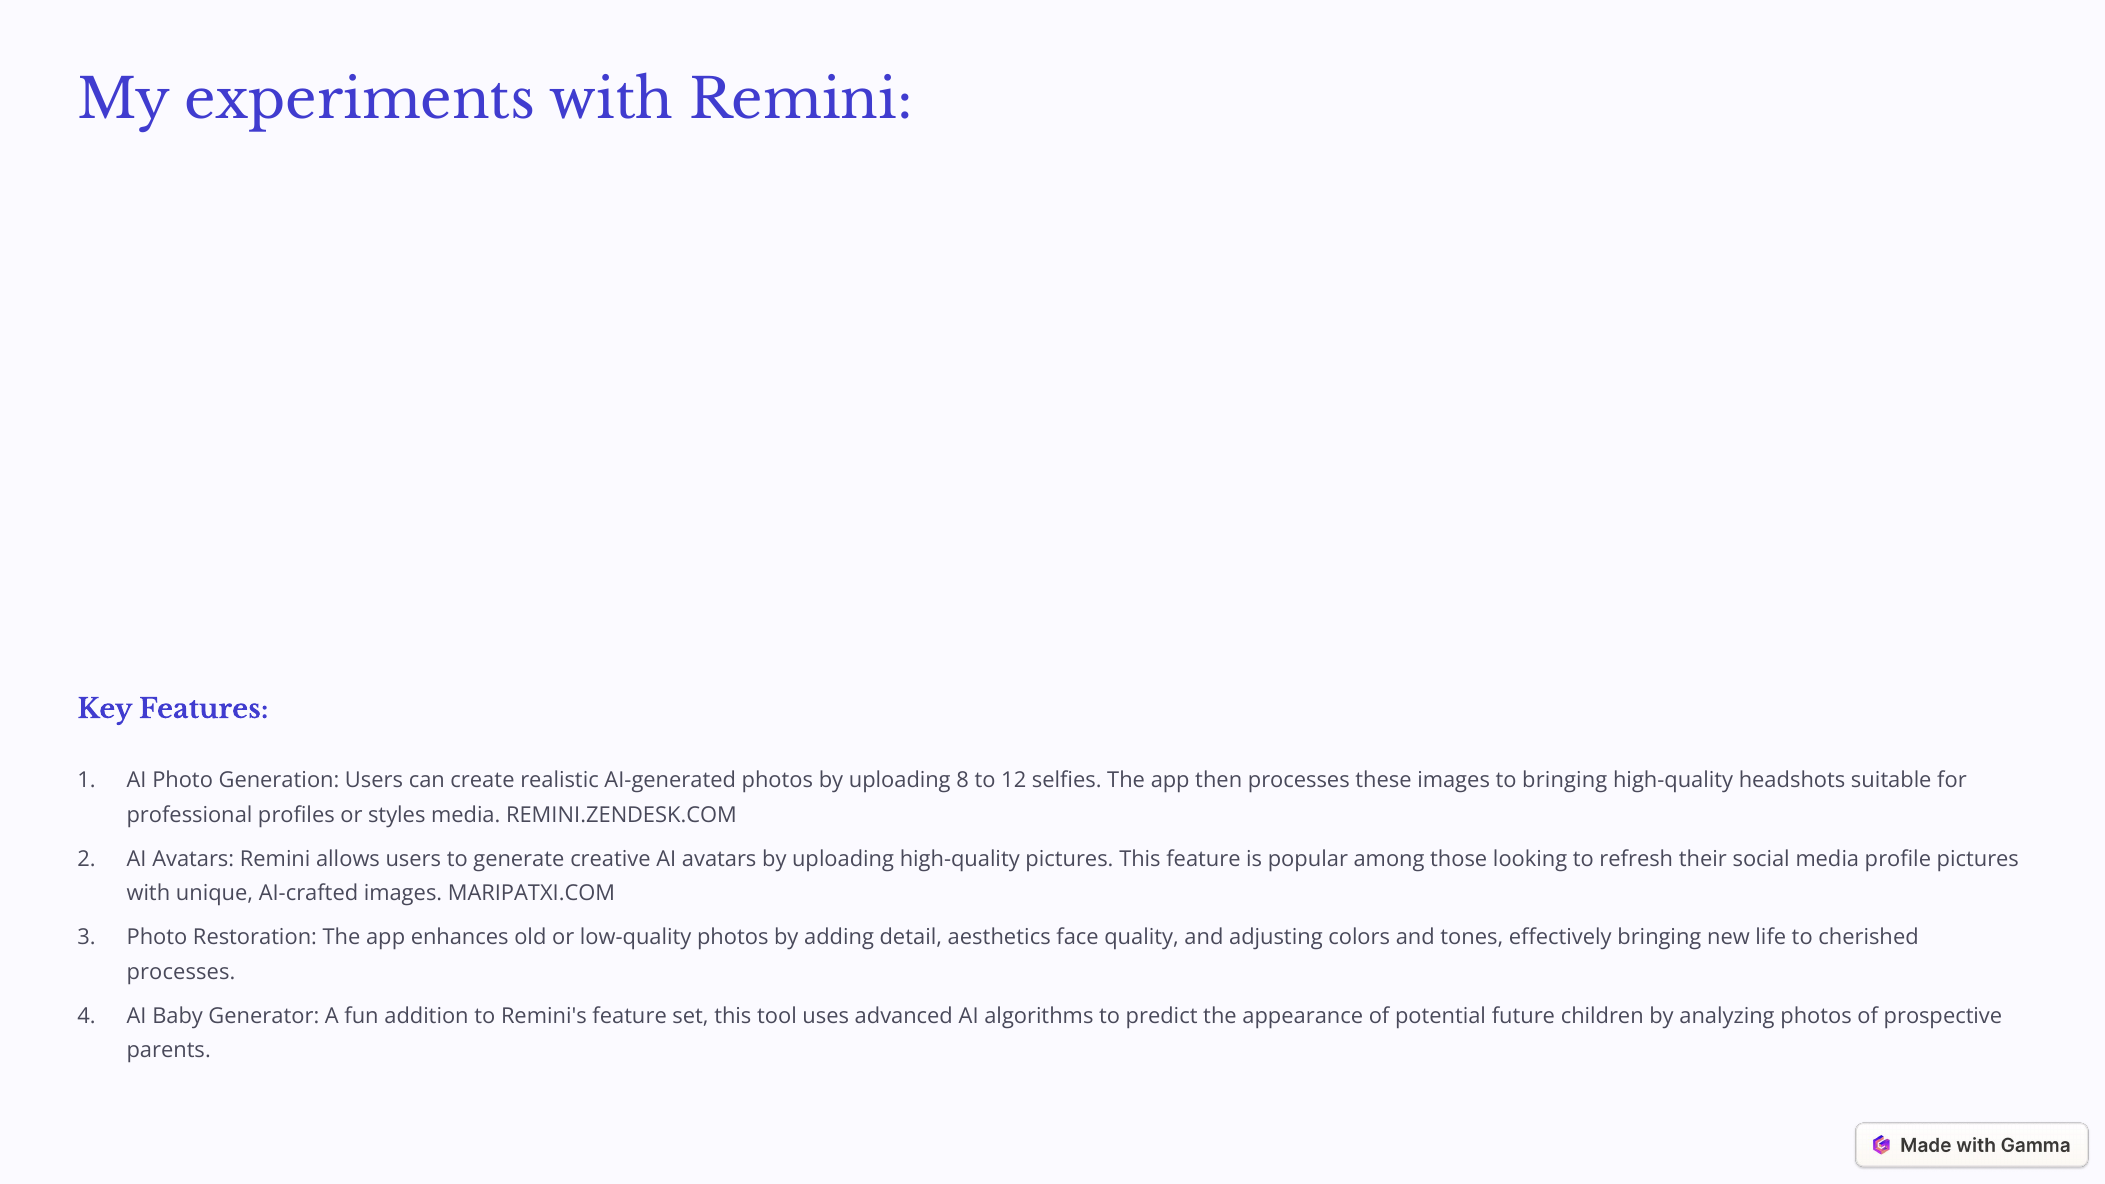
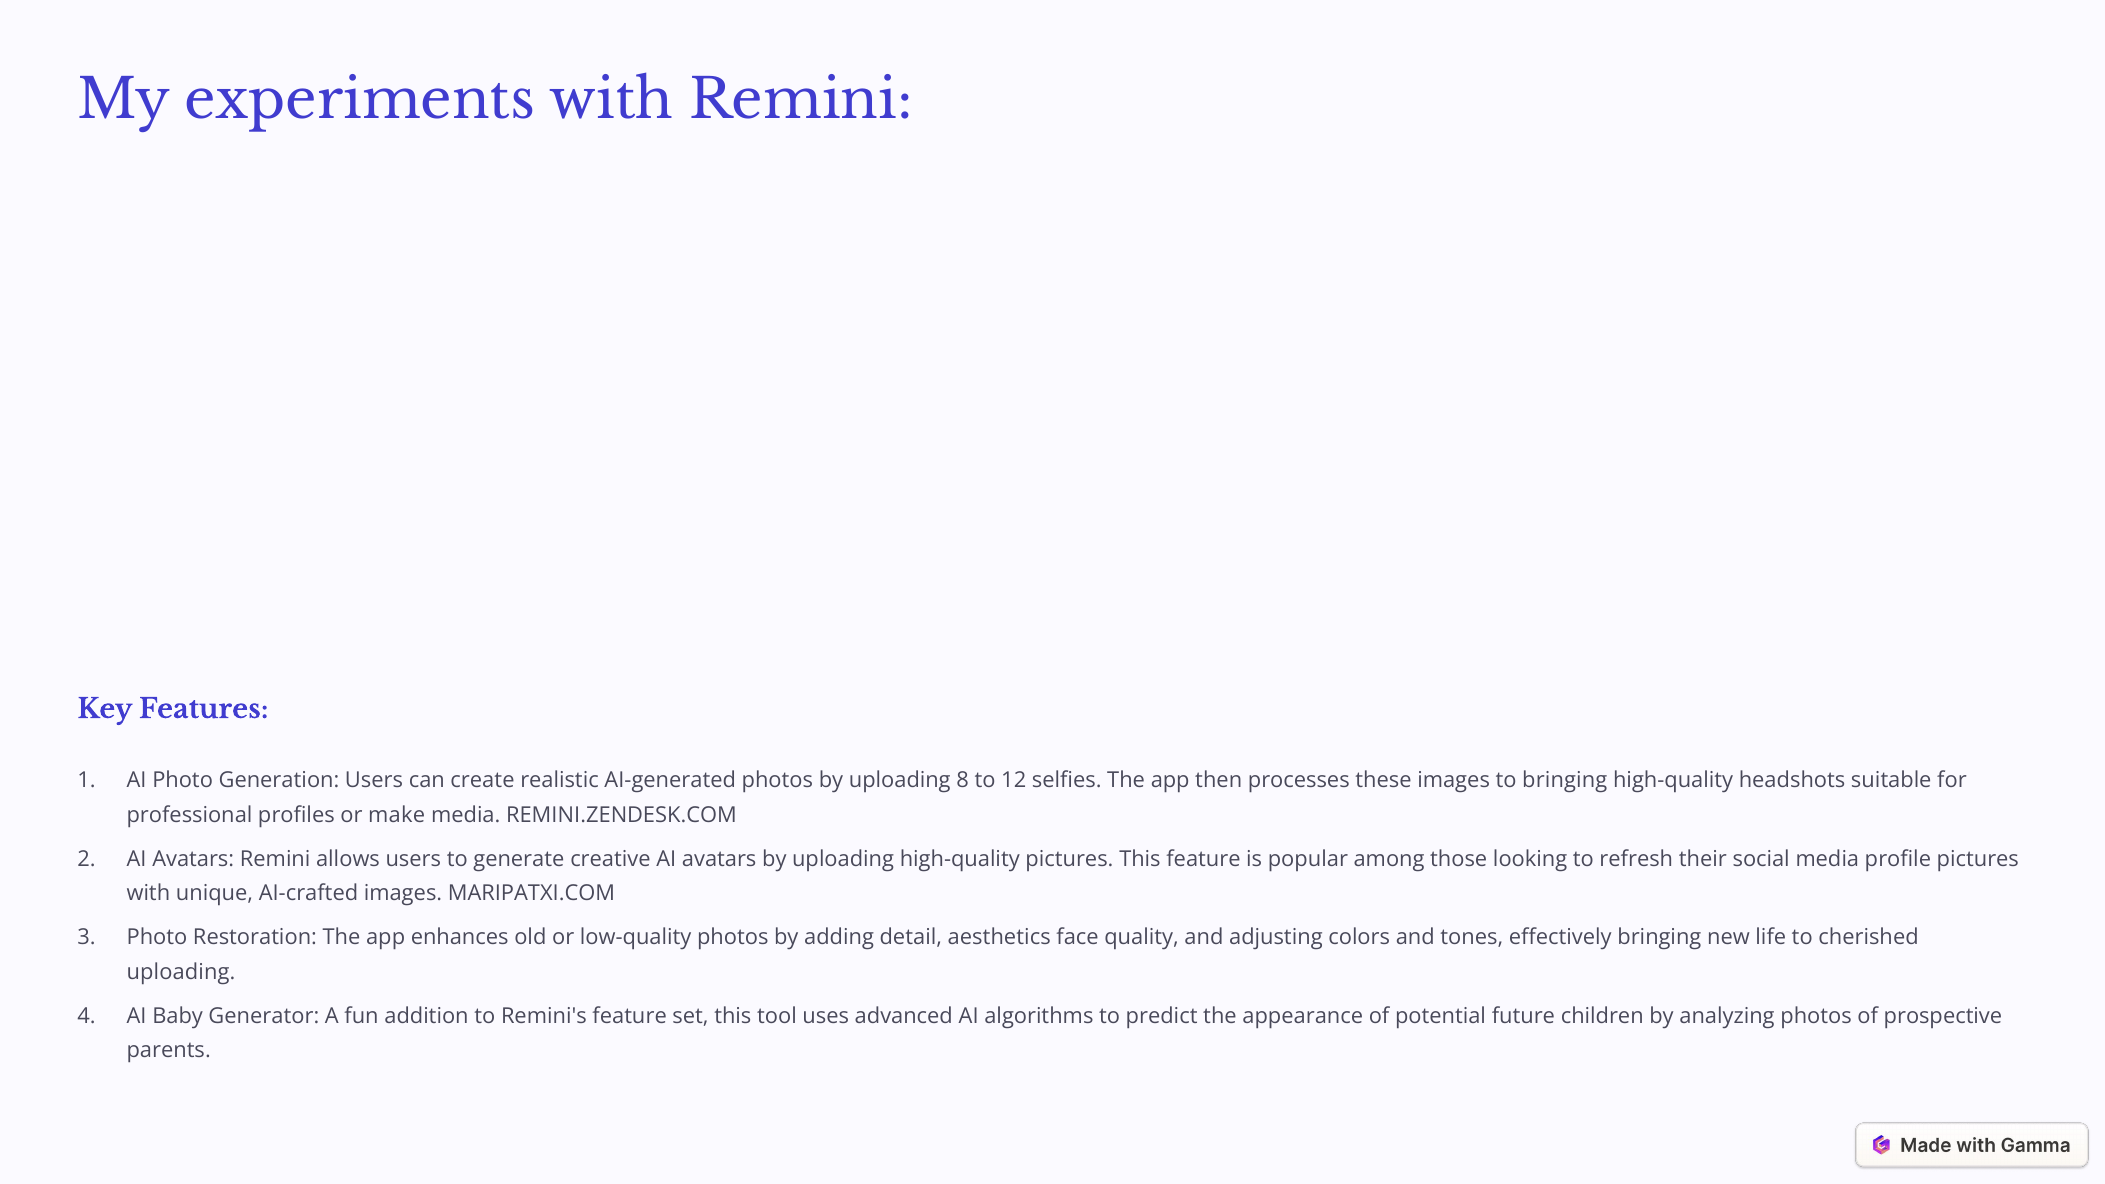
styles: styles -> make
processes at (181, 972): processes -> uploading
